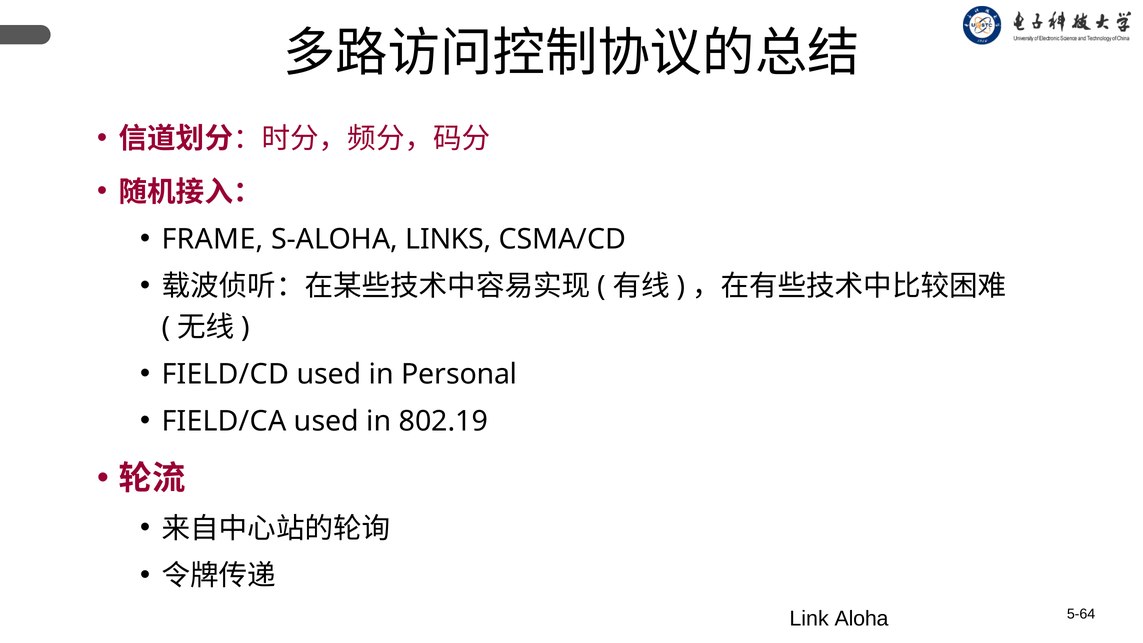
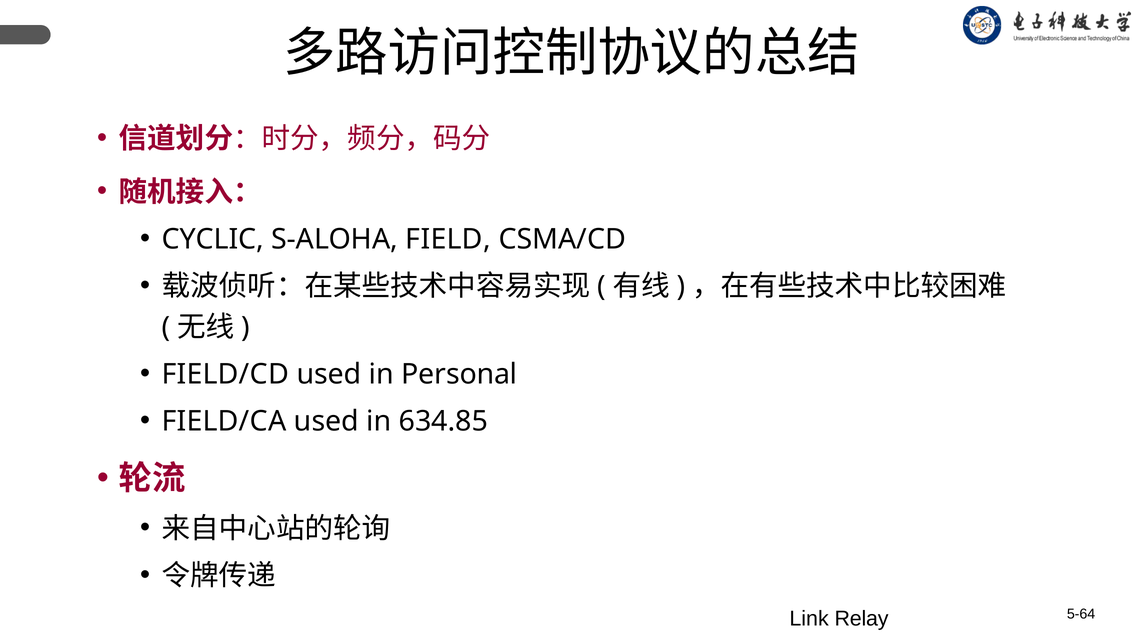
FRAME: FRAME -> CYCLIC
LINKS: LINKS -> FIELD
802.19: 802.19 -> 634.85
Aloha: Aloha -> Relay
